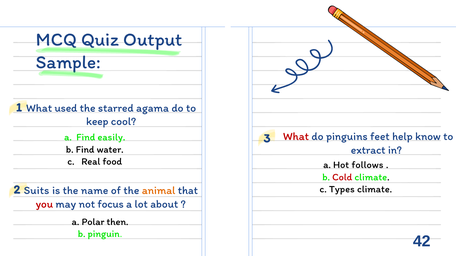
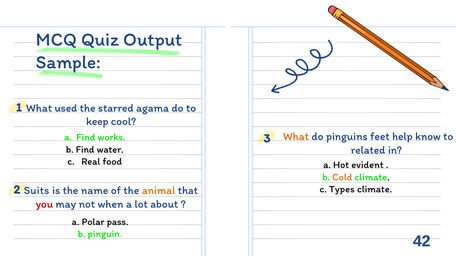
What at (296, 137) colour: red -> orange
easily: easily -> works
extract: extract -> related
follows: follows -> evident
Cold colour: red -> orange
focus: focus -> when
then: then -> pass
